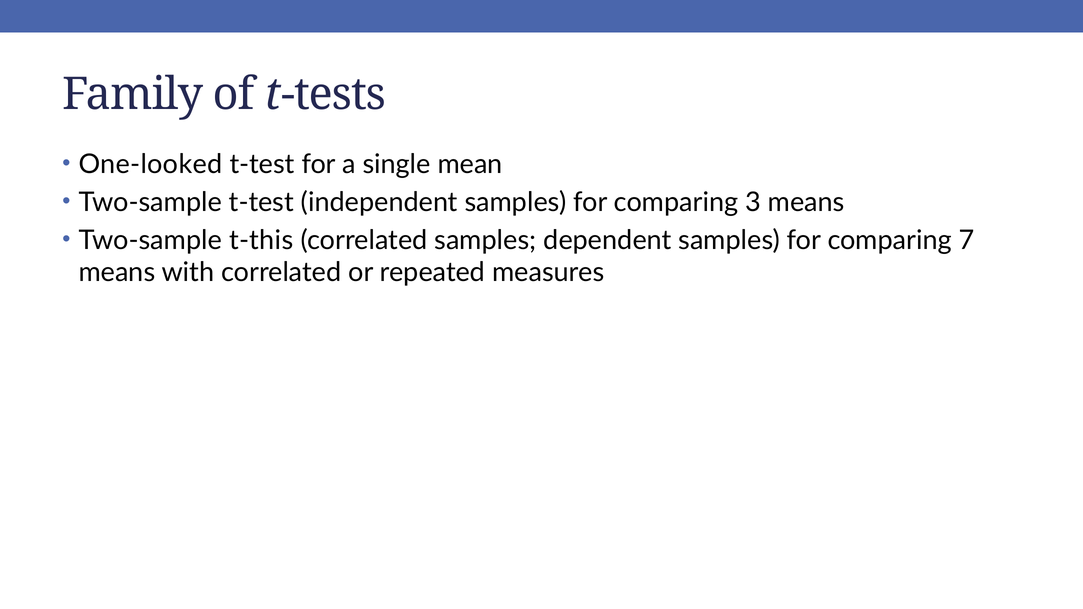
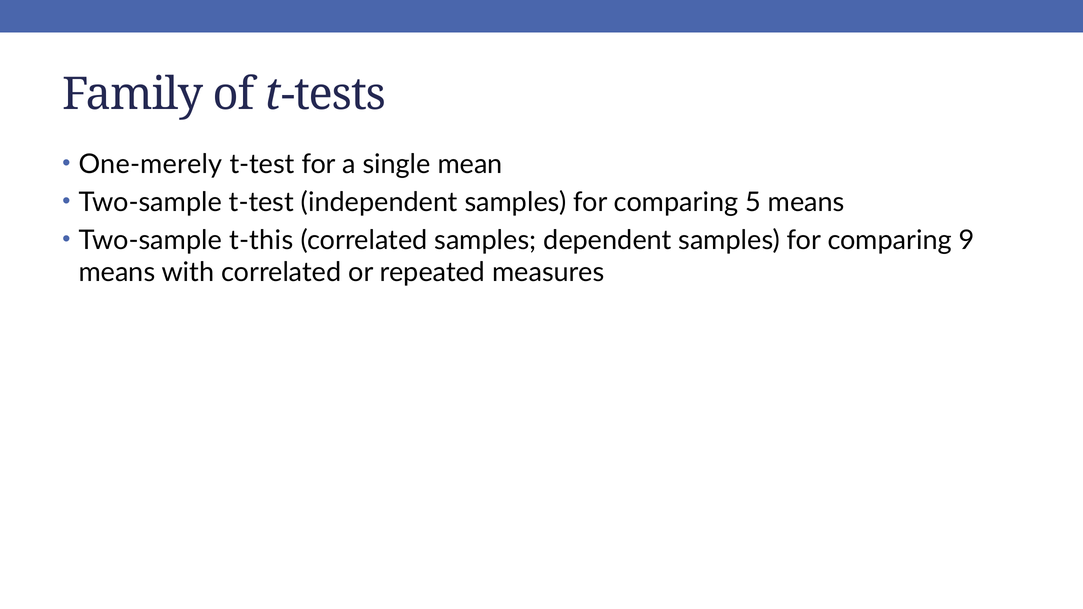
One-looked: One-looked -> One-merely
3: 3 -> 5
7: 7 -> 9
